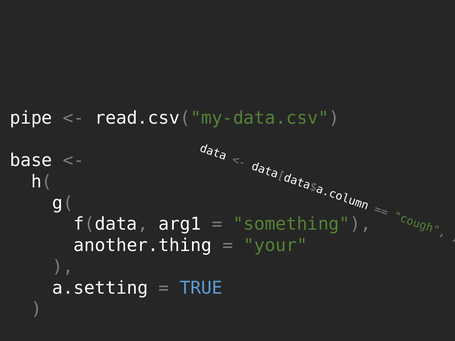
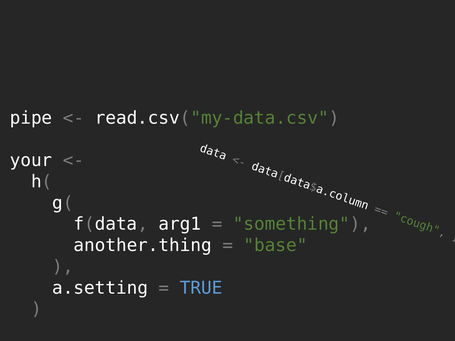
base: base -> your
your: your -> base
